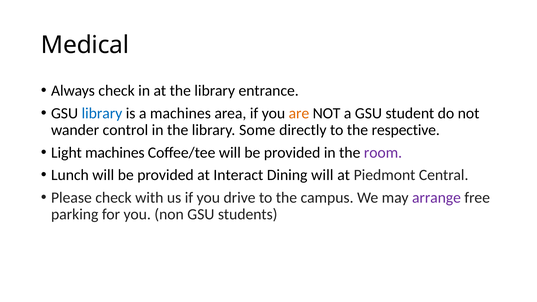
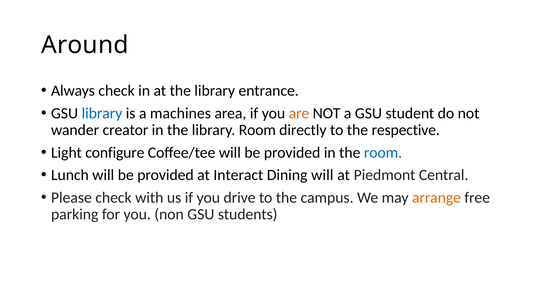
Medical: Medical -> Around
control: control -> creator
library Some: Some -> Room
Light machines: machines -> configure
room at (383, 153) colour: purple -> blue
arrange colour: purple -> orange
